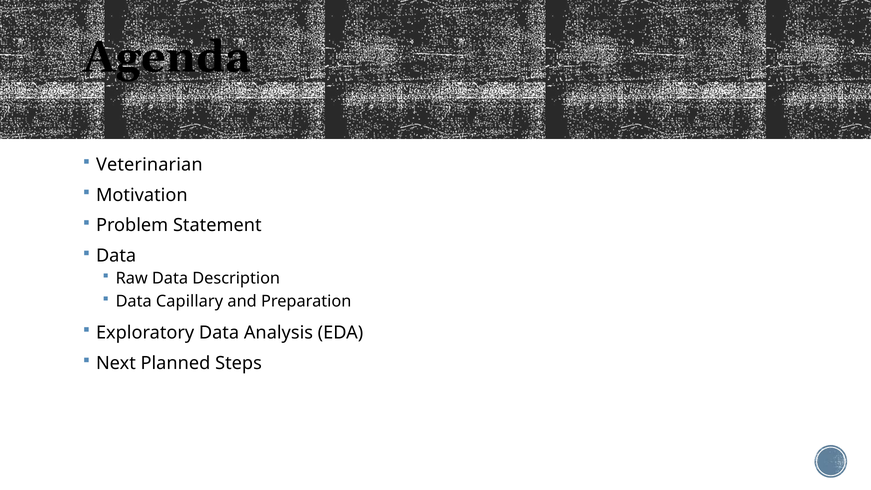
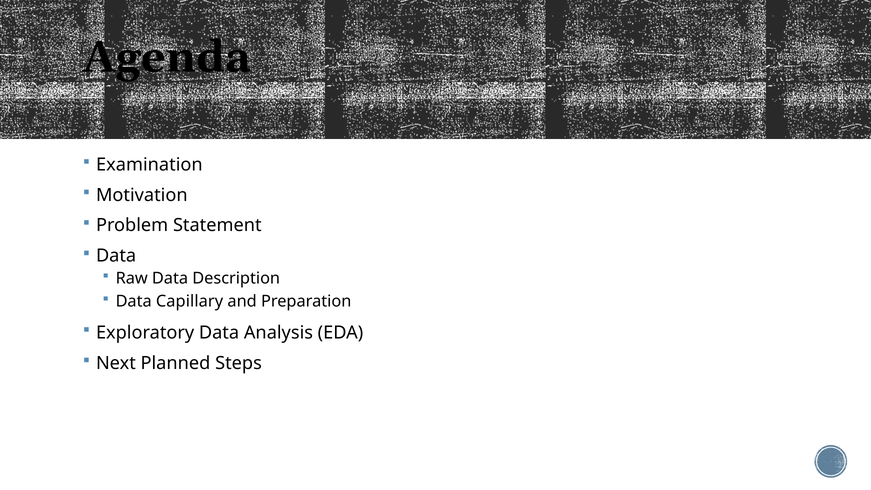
Veterinarian: Veterinarian -> Examination
